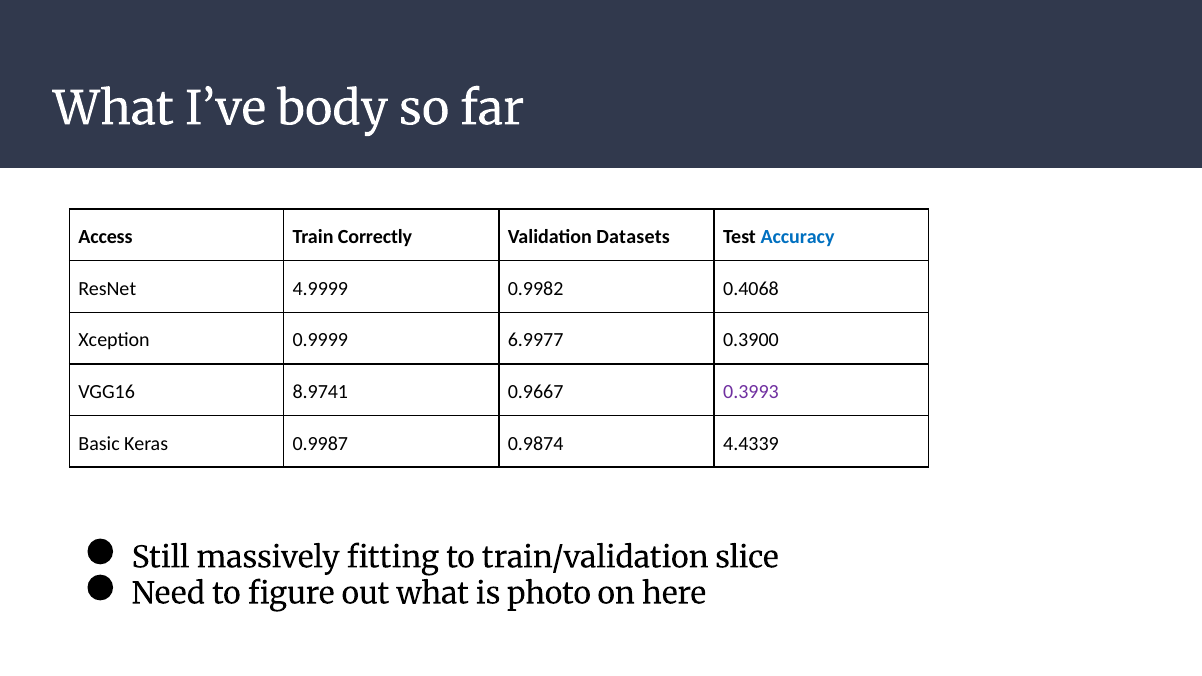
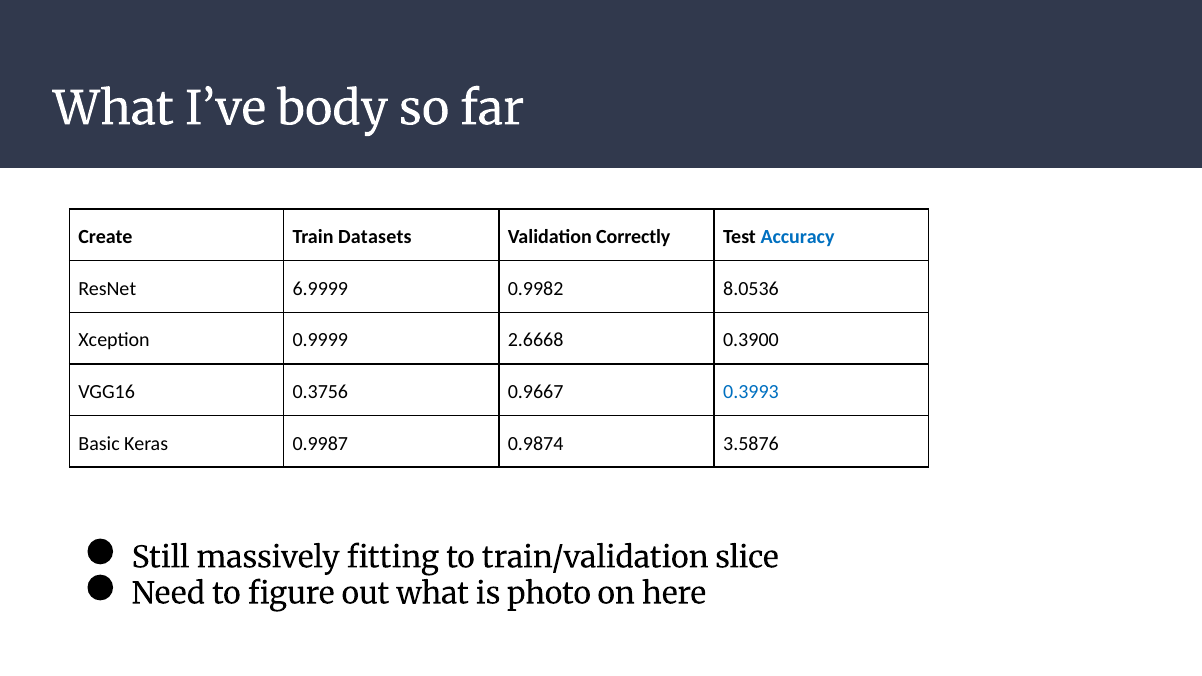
Access: Access -> Create
Correctly: Correctly -> Datasets
Datasets: Datasets -> Correctly
4.9999: 4.9999 -> 6.9999
0.4068: 0.4068 -> 8.0536
6.9977: 6.9977 -> 2.6668
8.9741: 8.9741 -> 0.3756
0.3993 colour: purple -> blue
4.4339: 4.4339 -> 3.5876
